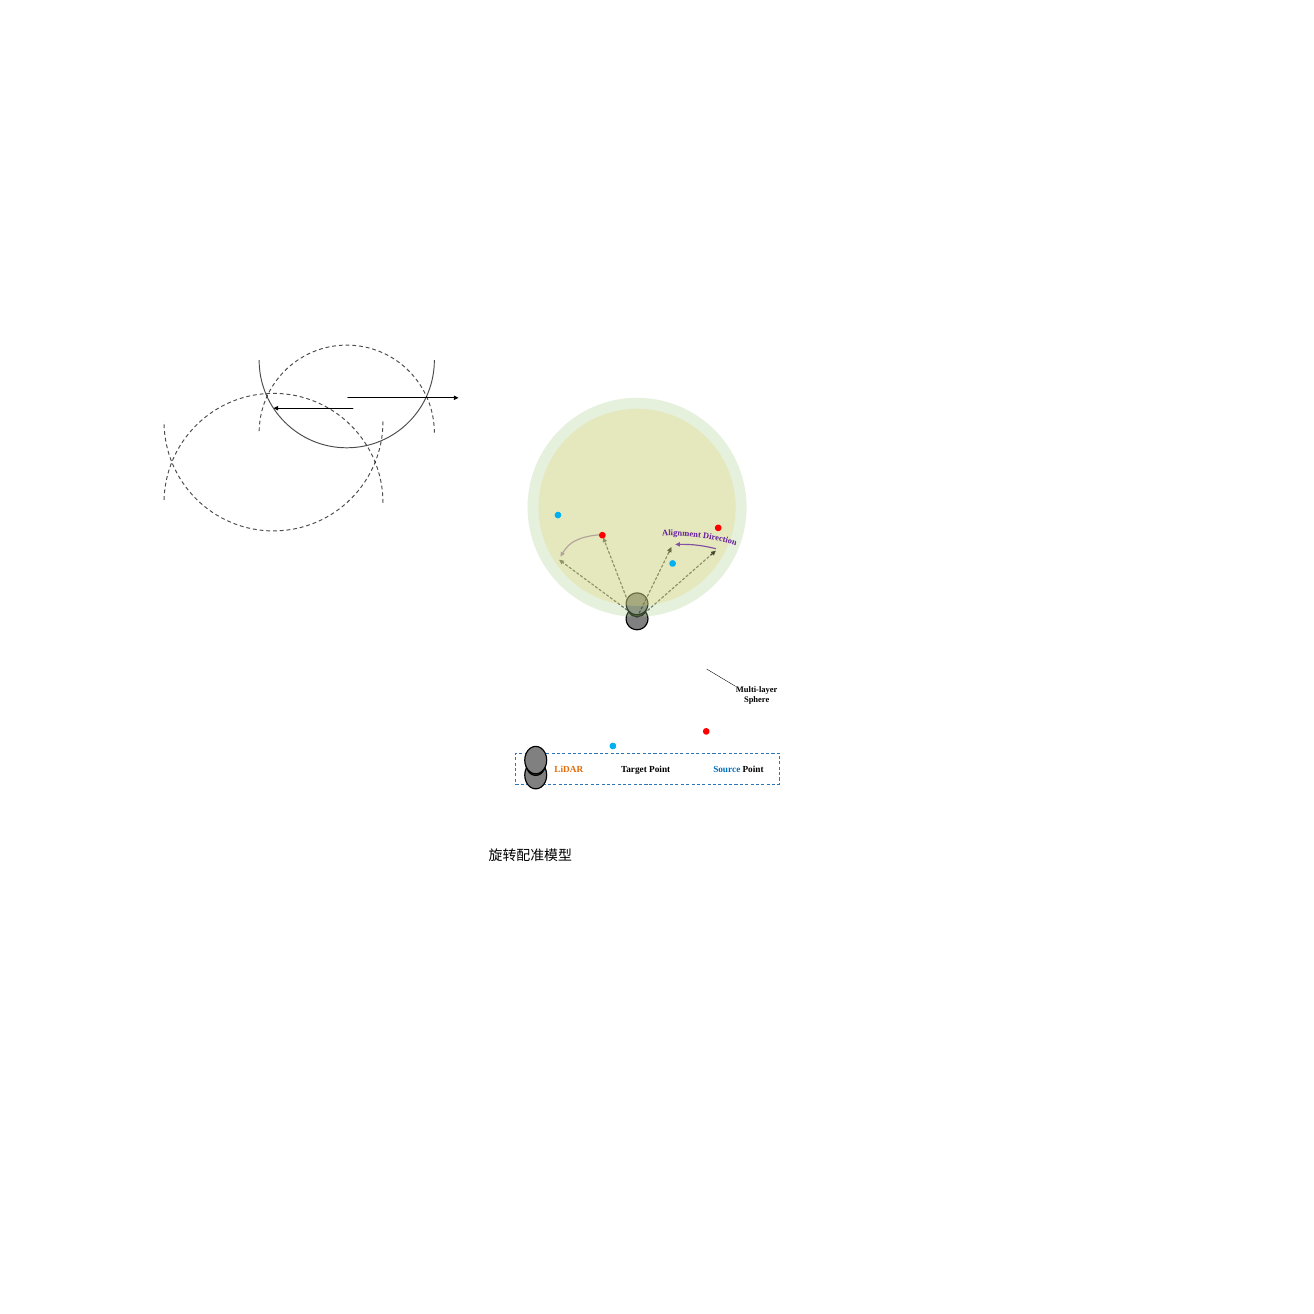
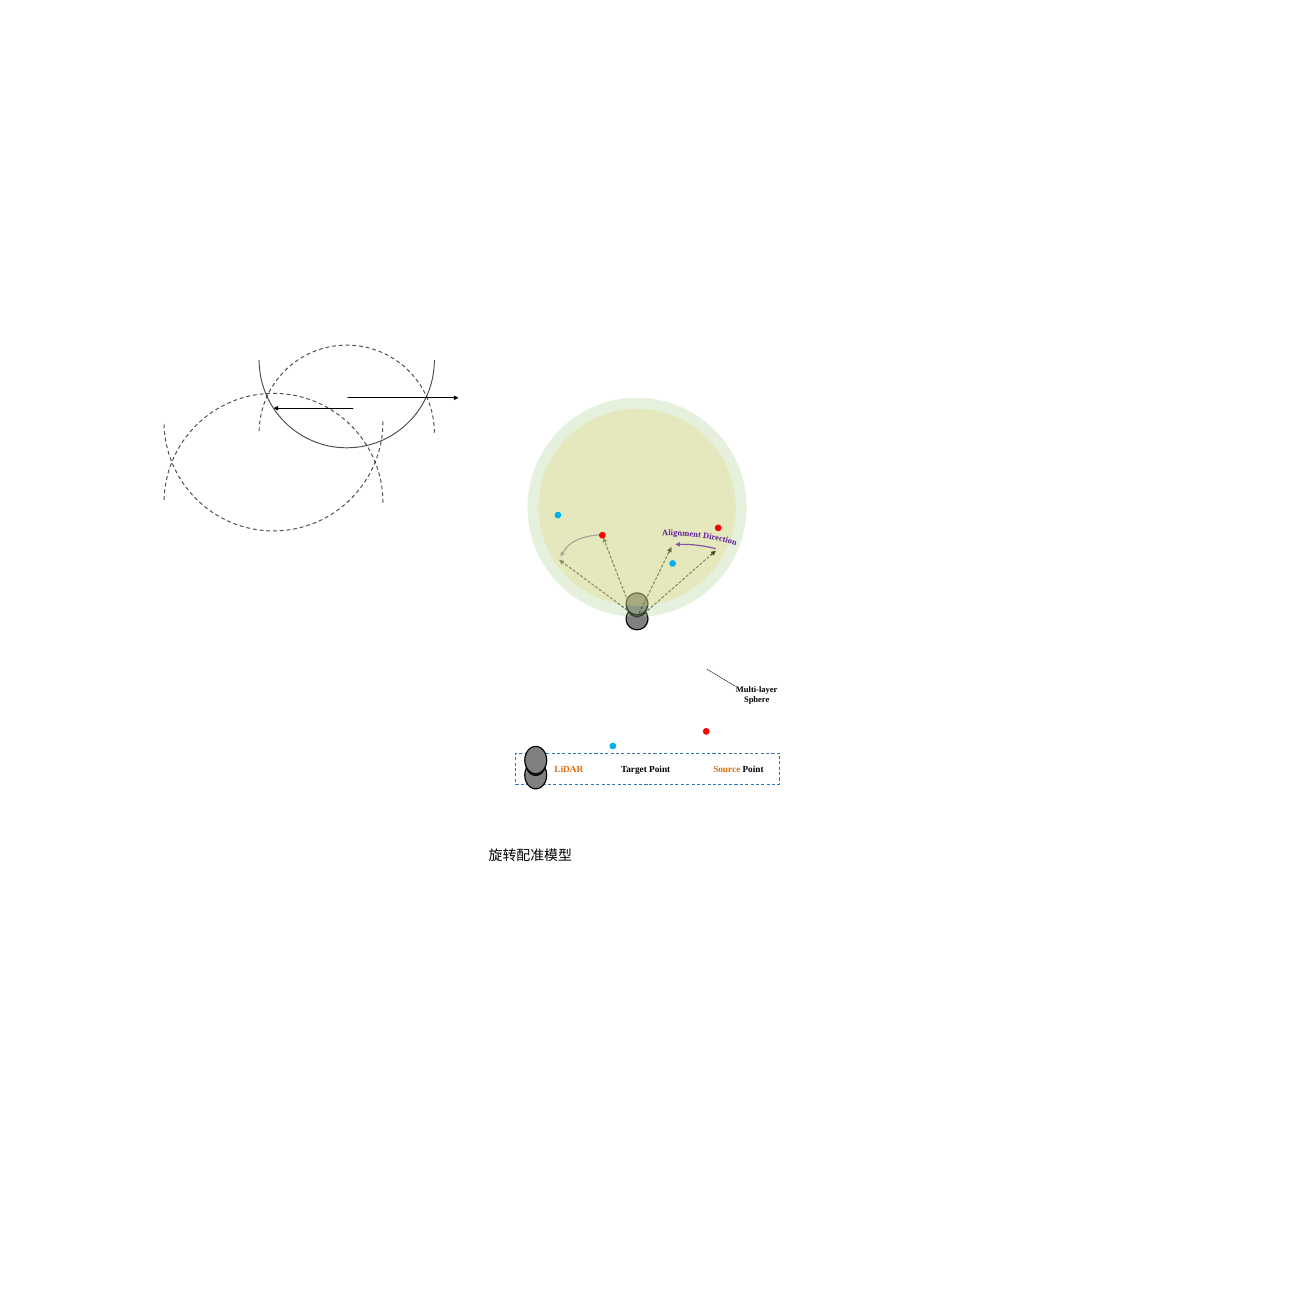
Source colour: blue -> orange
